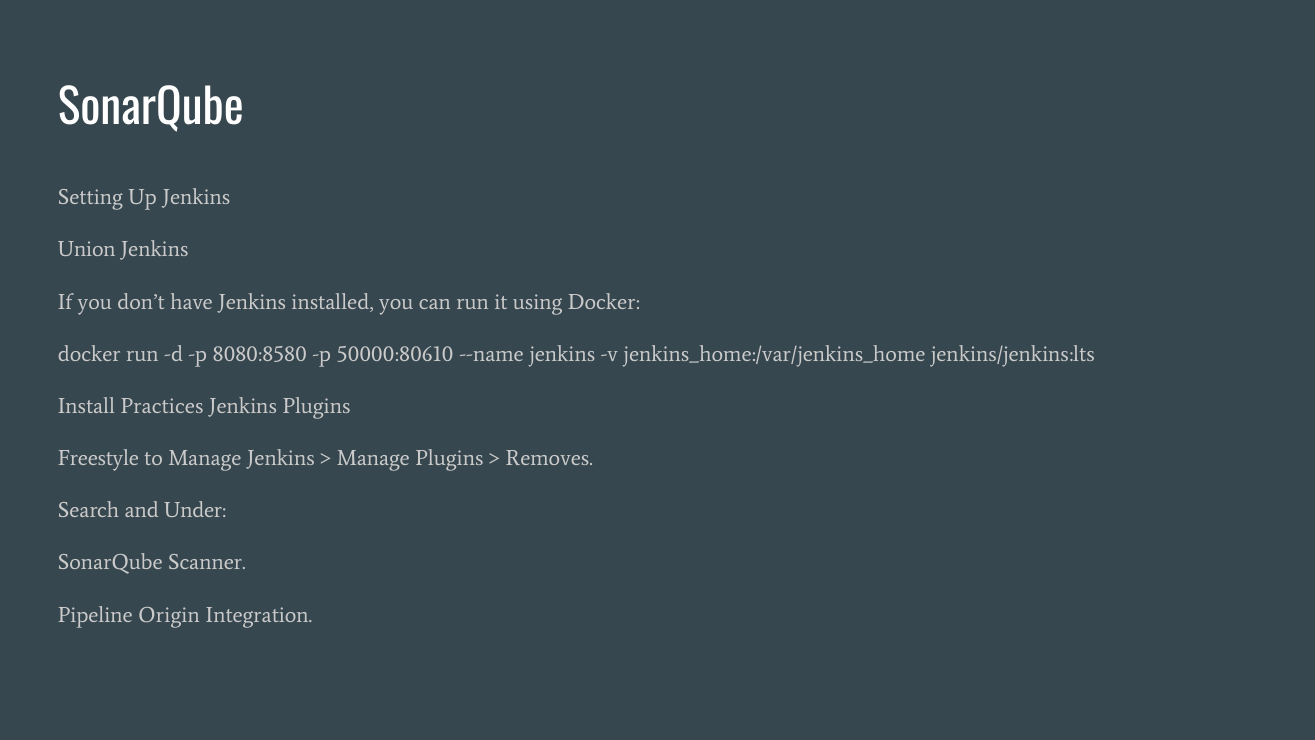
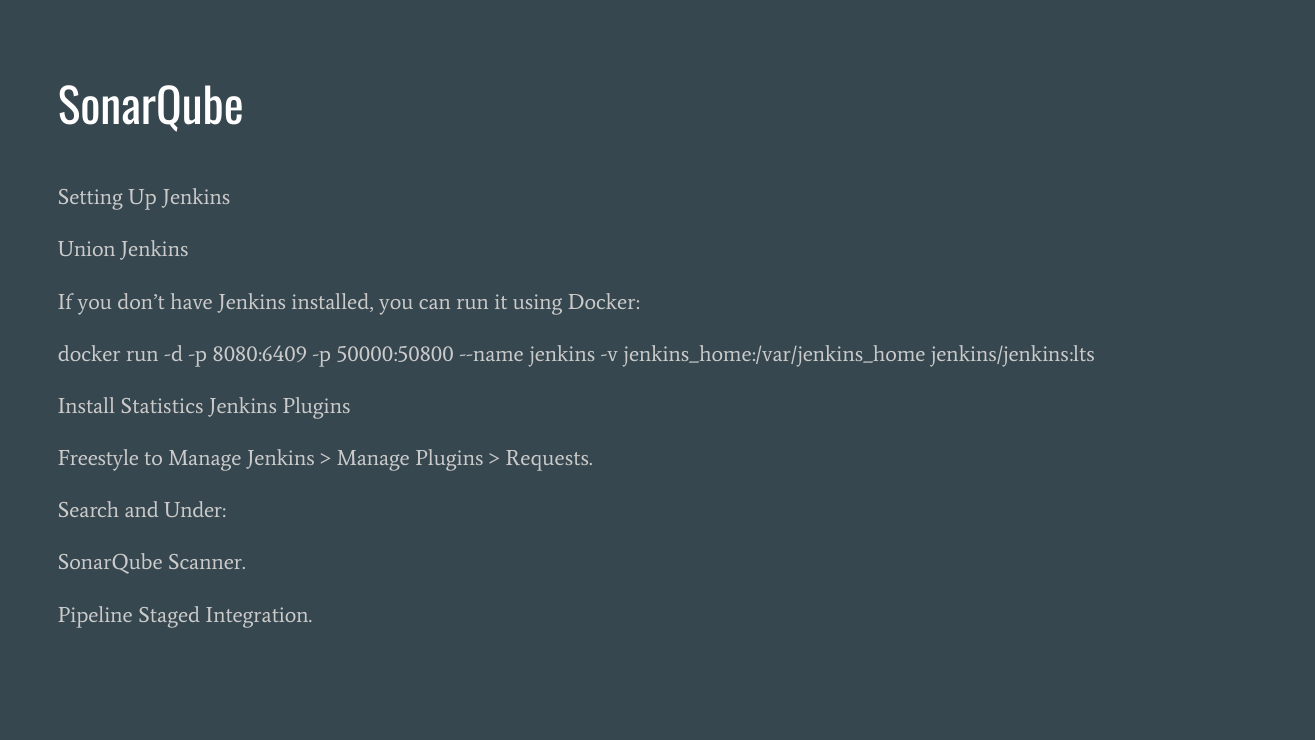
8080:8580: 8080:8580 -> 8080:6409
50000:80610: 50000:80610 -> 50000:50800
Practices: Practices -> Statistics
Removes: Removes -> Requests
Origin: Origin -> Staged
